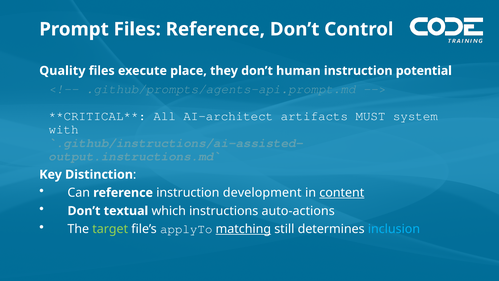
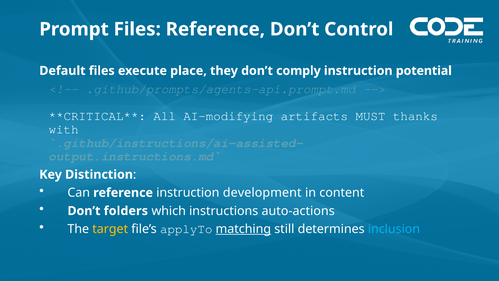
Quality: Quality -> Default
human: human -> comply
AI-architect: AI-architect -> AI-modifying
system: system -> thanks
content underline: present -> none
textual: textual -> folders
target colour: light green -> yellow
